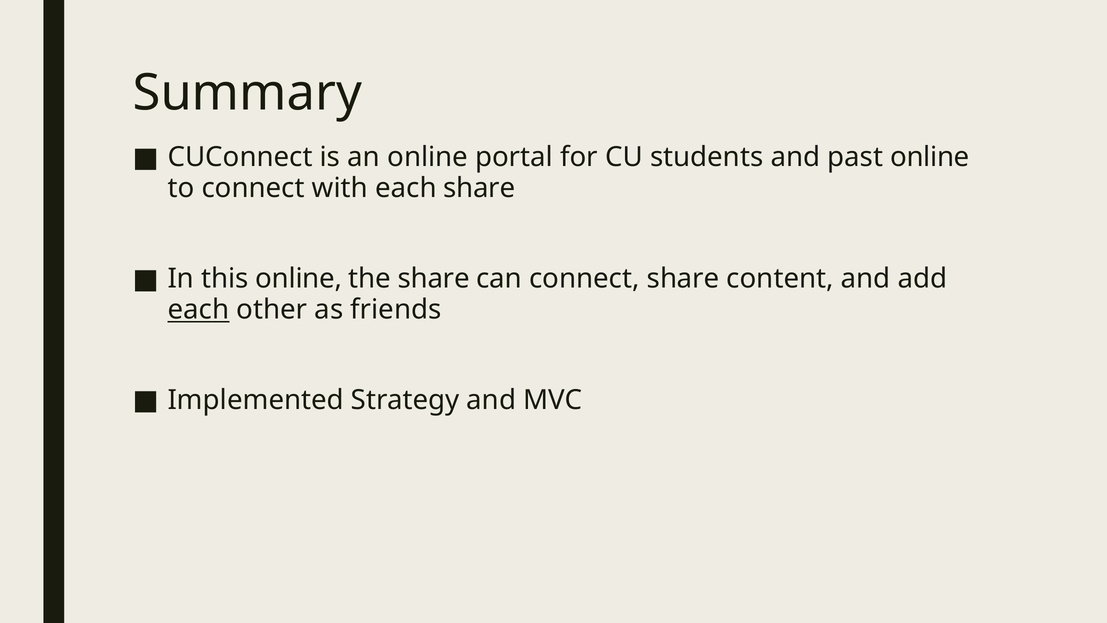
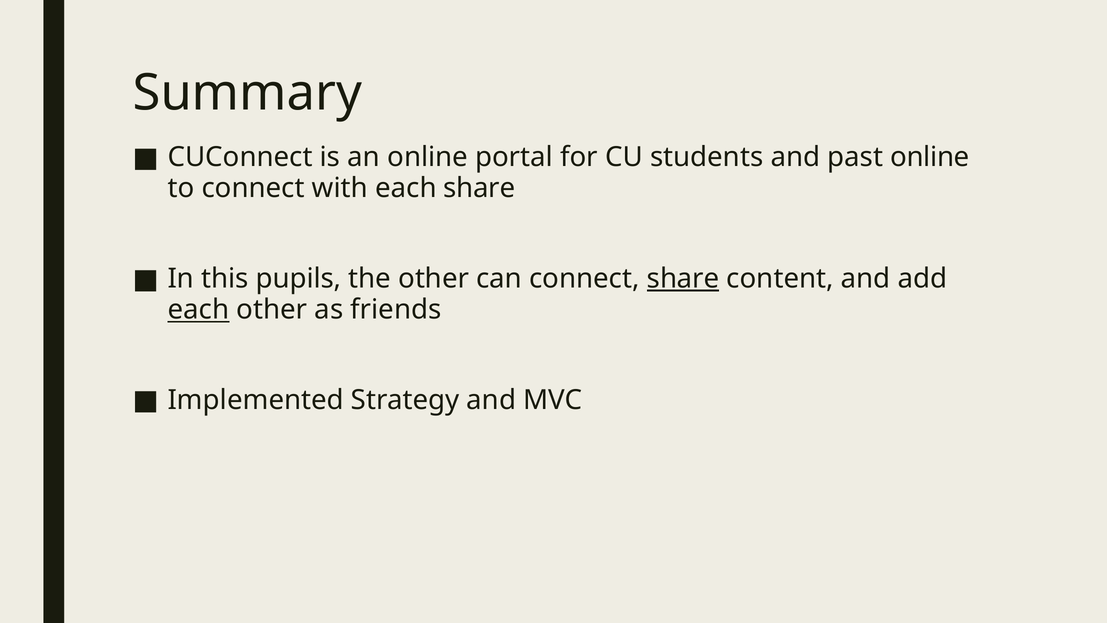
this online: online -> pupils
the share: share -> other
share at (683, 278) underline: none -> present
